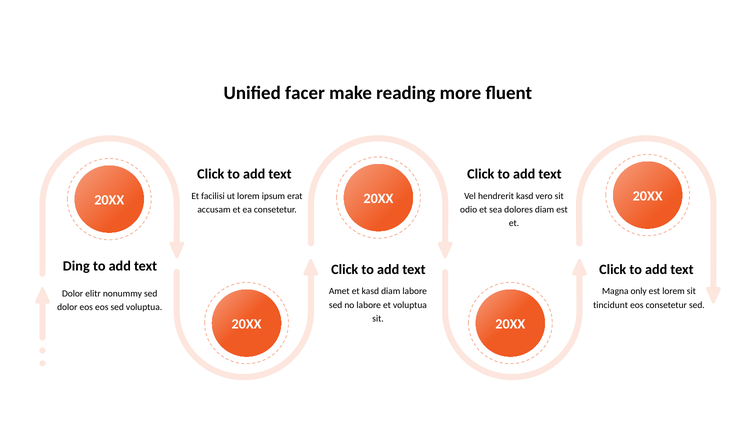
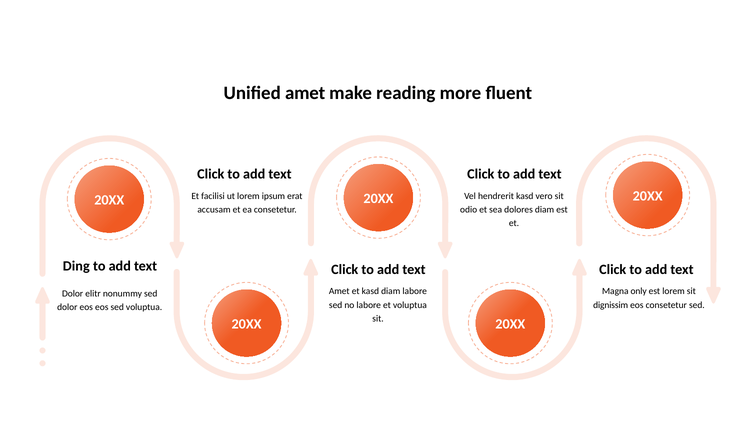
Unified facer: facer -> amet
tincidunt: tincidunt -> dignissim
